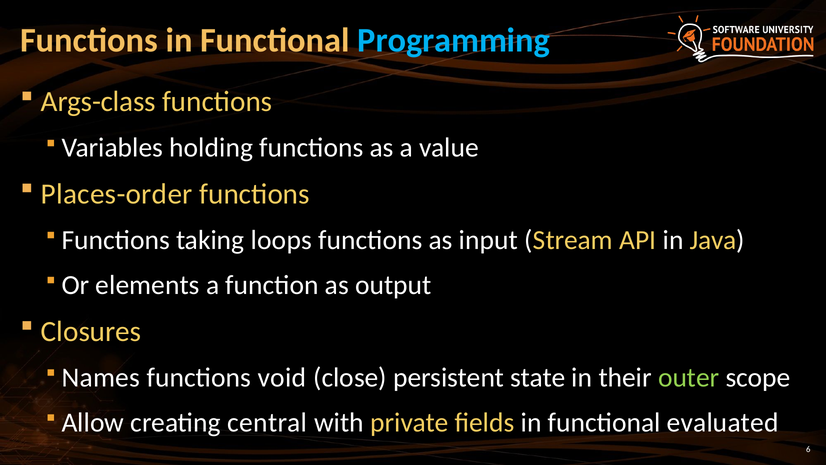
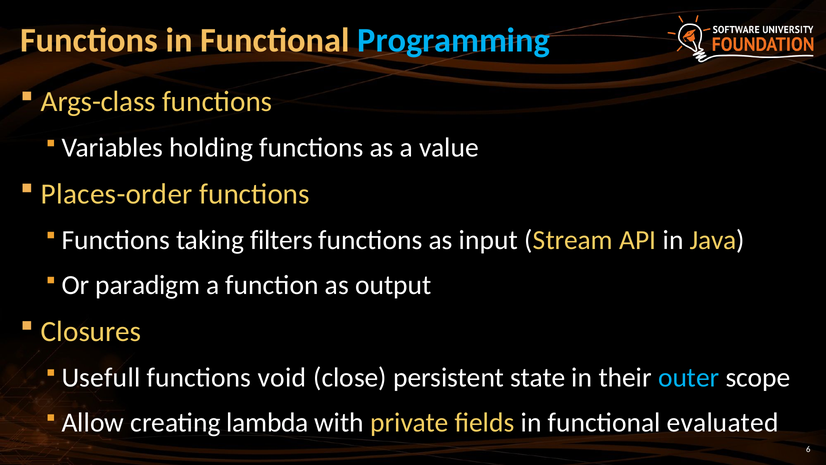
loops: loops -> filters
elements: elements -> paradigm
Names: Names -> Usefull
outer colour: light green -> light blue
central: central -> lambda
